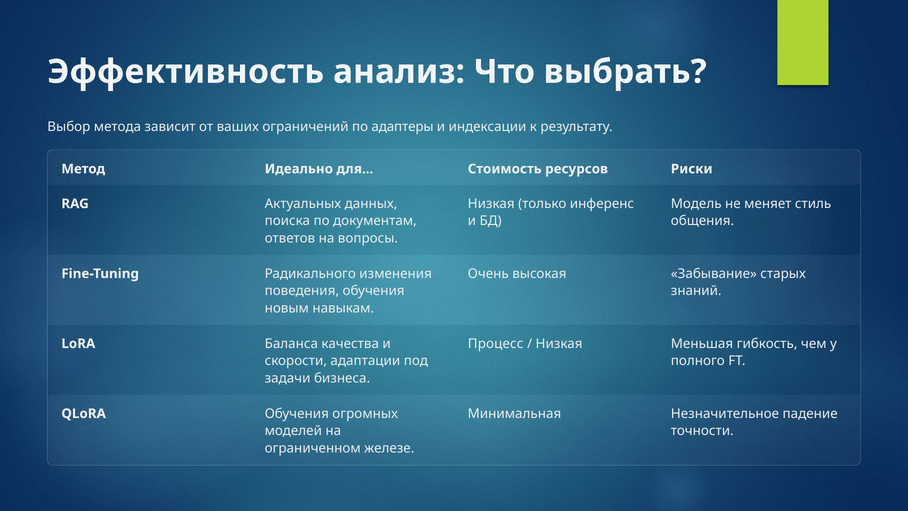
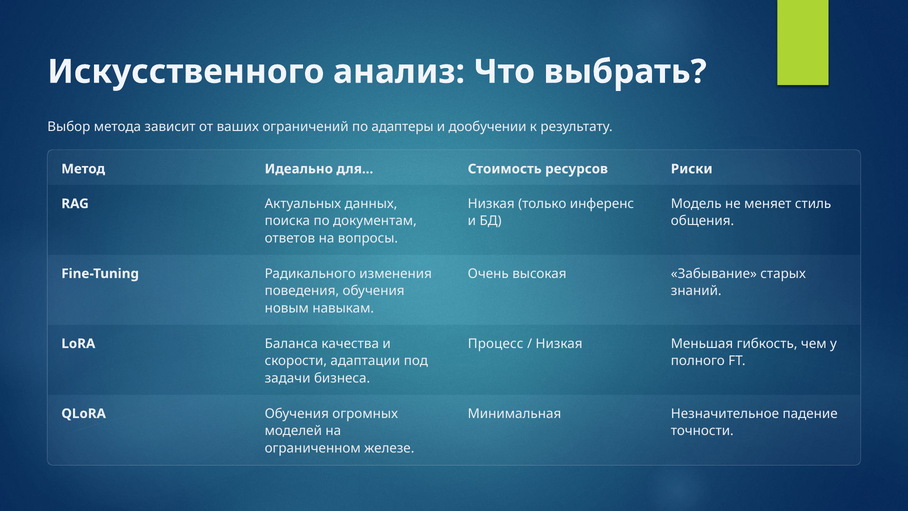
Эффективность: Эффективность -> Искусственного
индексации: индексации -> дообучении
